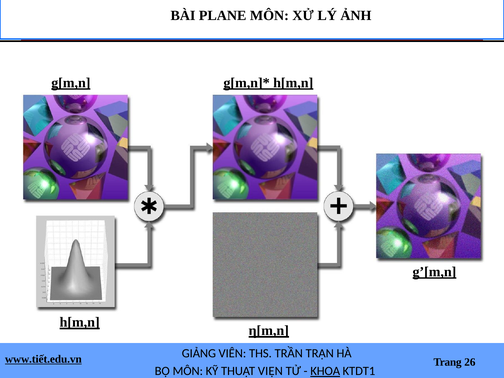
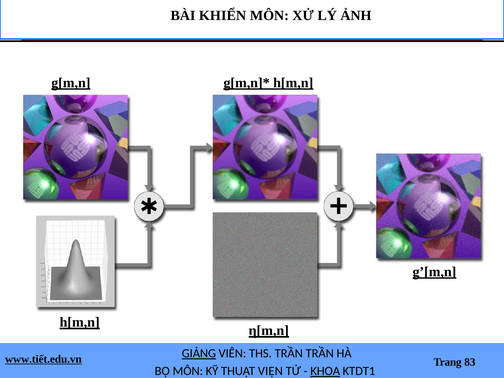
PLANE: PLANE -> KHIỂN
GIẢNG underline: none -> present
TRẦN TRẬN: TRẬN -> TRẦN
26: 26 -> 83
